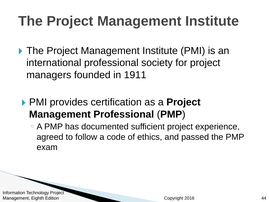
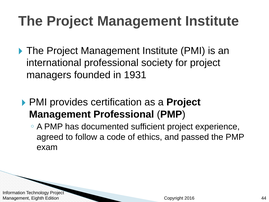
1911: 1911 -> 1931
